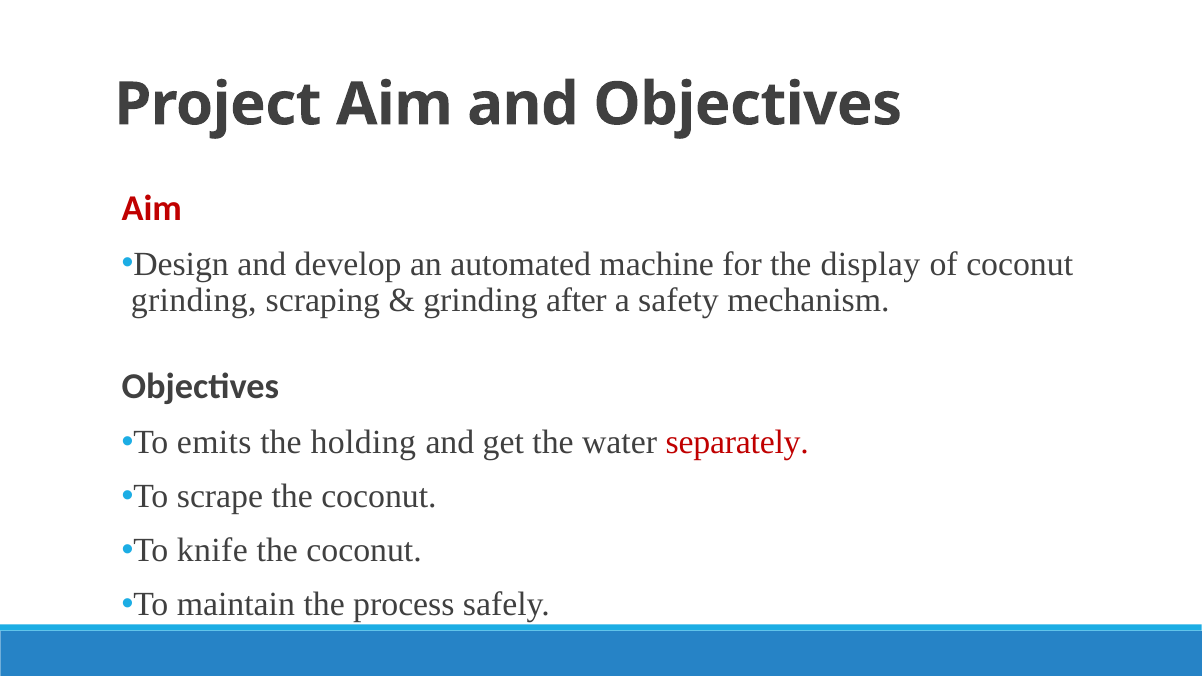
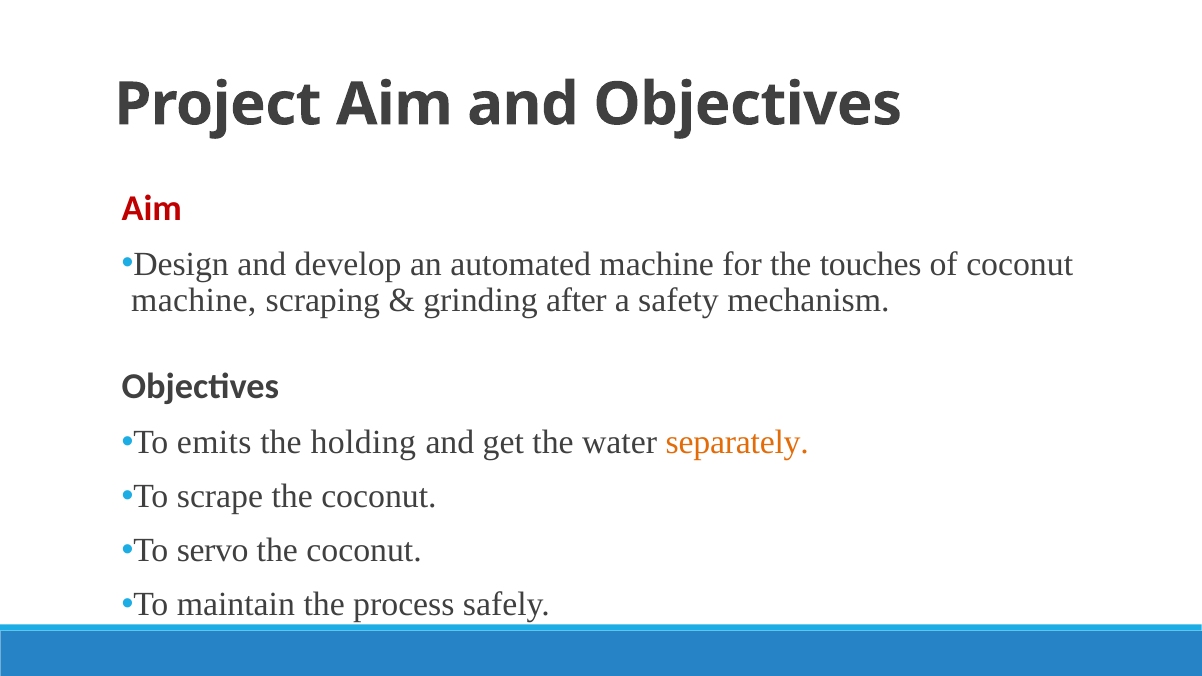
display: display -> touches
grinding at (194, 301): grinding -> machine
separately colour: red -> orange
knife: knife -> servo
